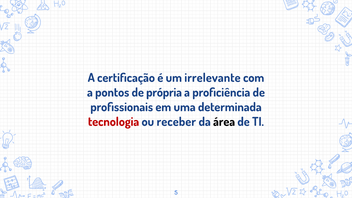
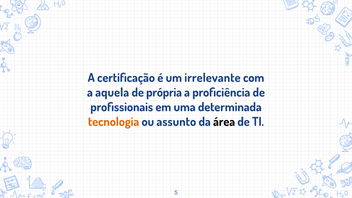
pontos: pontos -> aquela
tecnologia colour: red -> orange
receber: receber -> assunto
